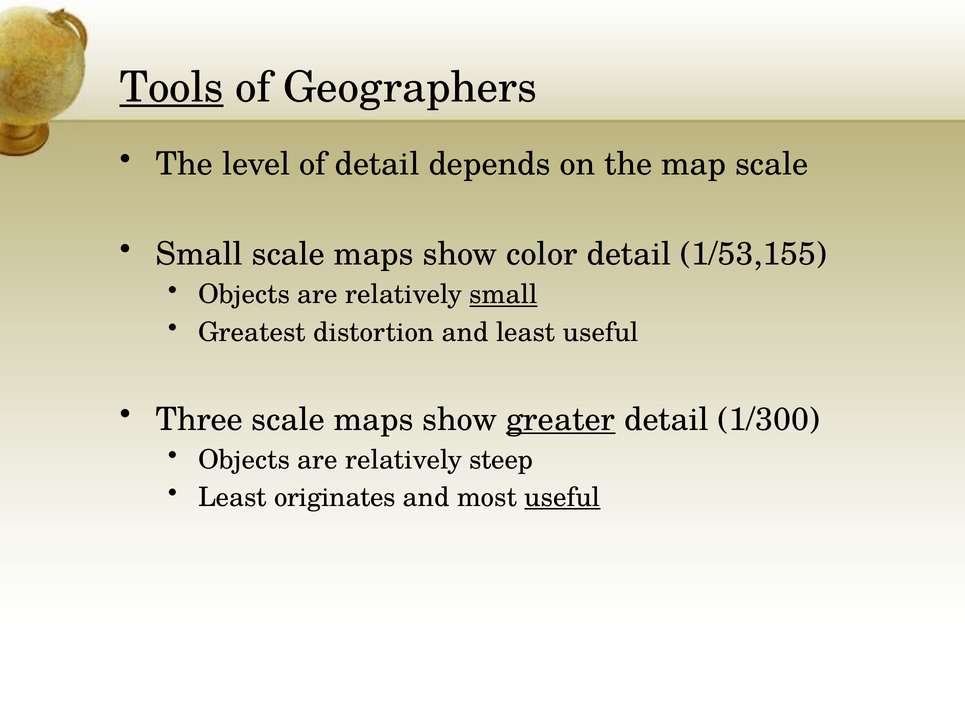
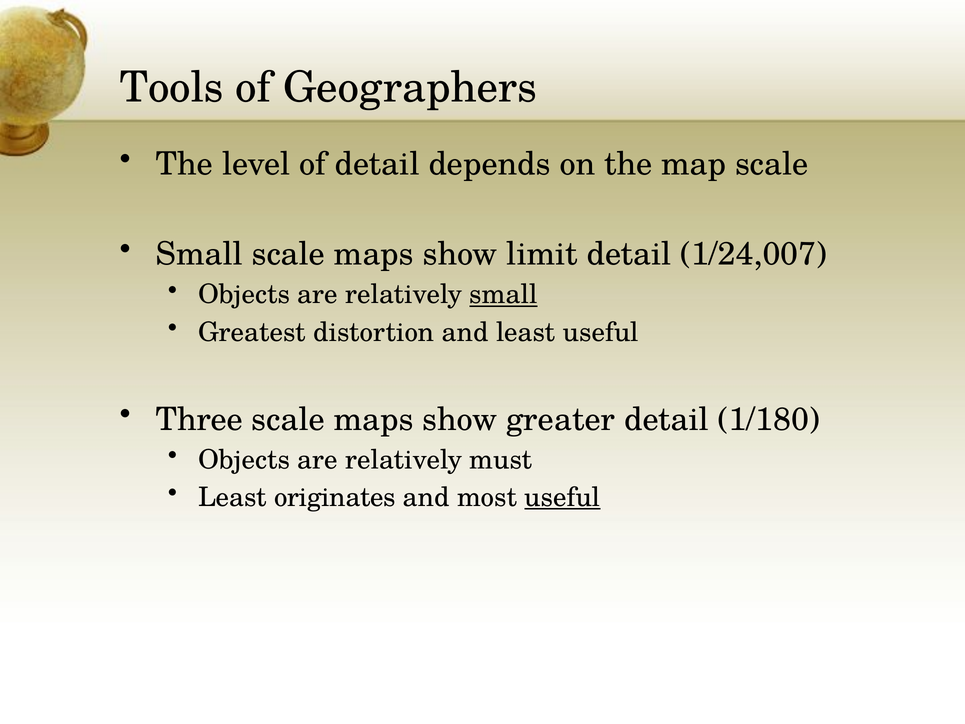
Tools underline: present -> none
color: color -> limit
1/53,155: 1/53,155 -> 1/24,007
greater underline: present -> none
1/300: 1/300 -> 1/180
steep: steep -> must
